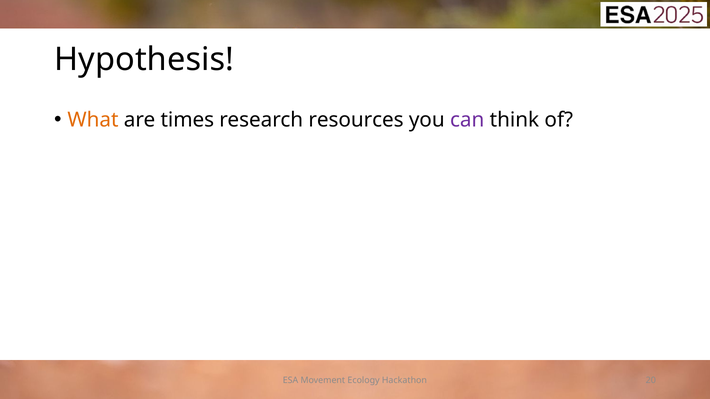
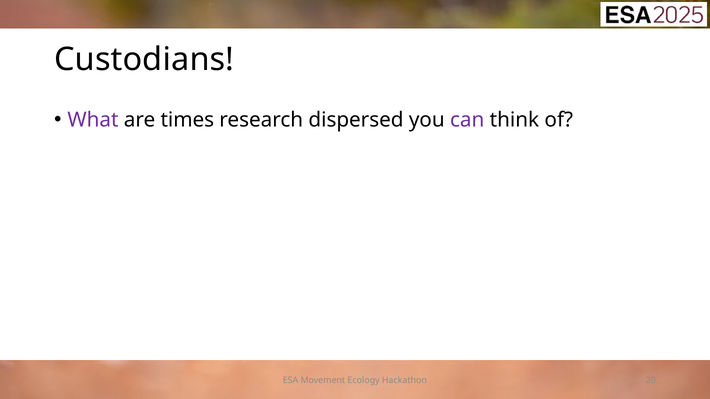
Hypothesis: Hypothesis -> Custodians
What colour: orange -> purple
resources: resources -> dispersed
